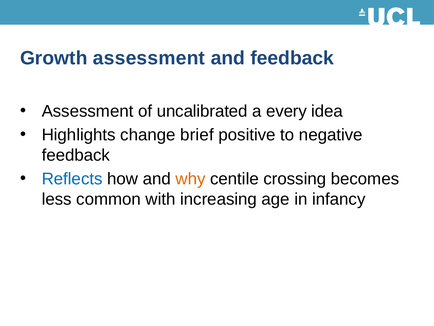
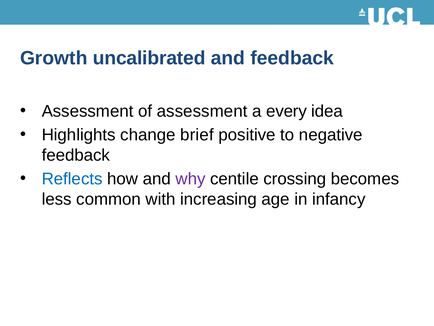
Growth assessment: assessment -> uncalibrated
of uncalibrated: uncalibrated -> assessment
why colour: orange -> purple
